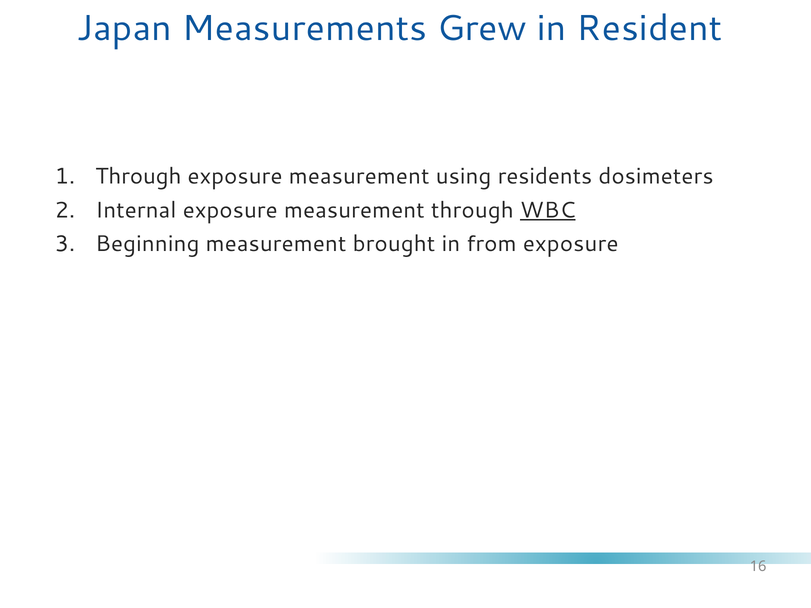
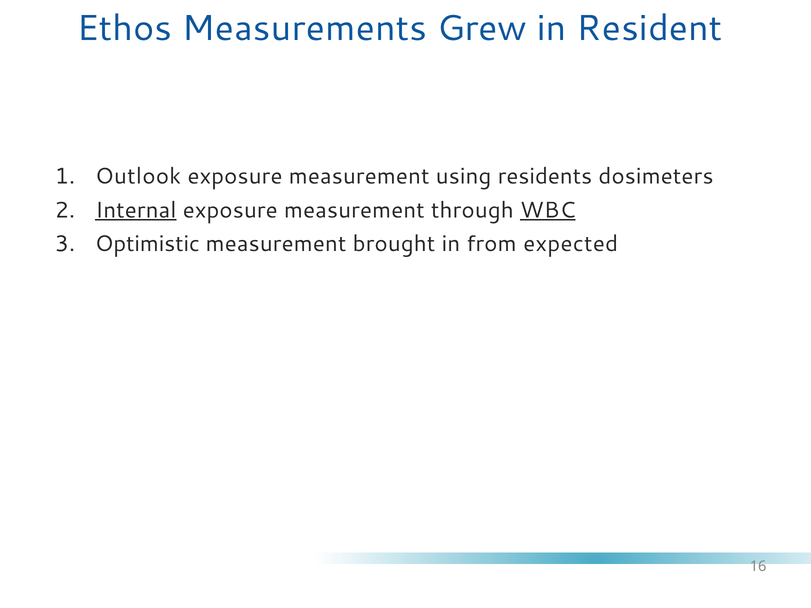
Japan: Japan -> Ethos
Through at (138, 176): Through -> Outlook
Internal underline: none -> present
Beginning: Beginning -> Optimistic
from exposure: exposure -> expected
